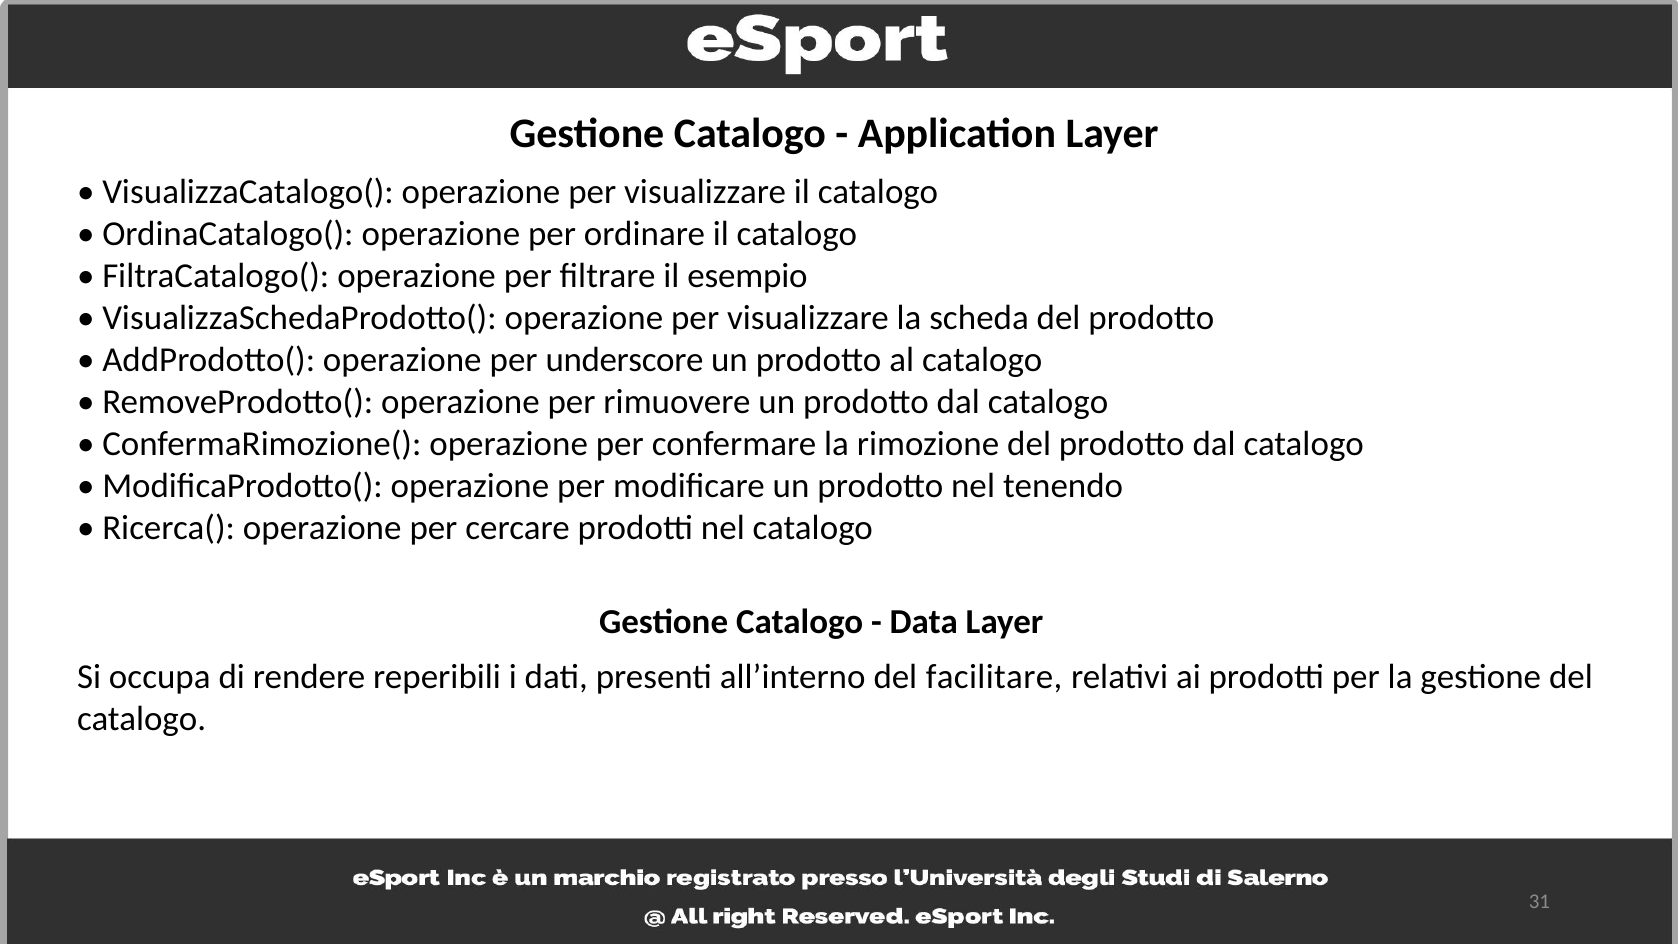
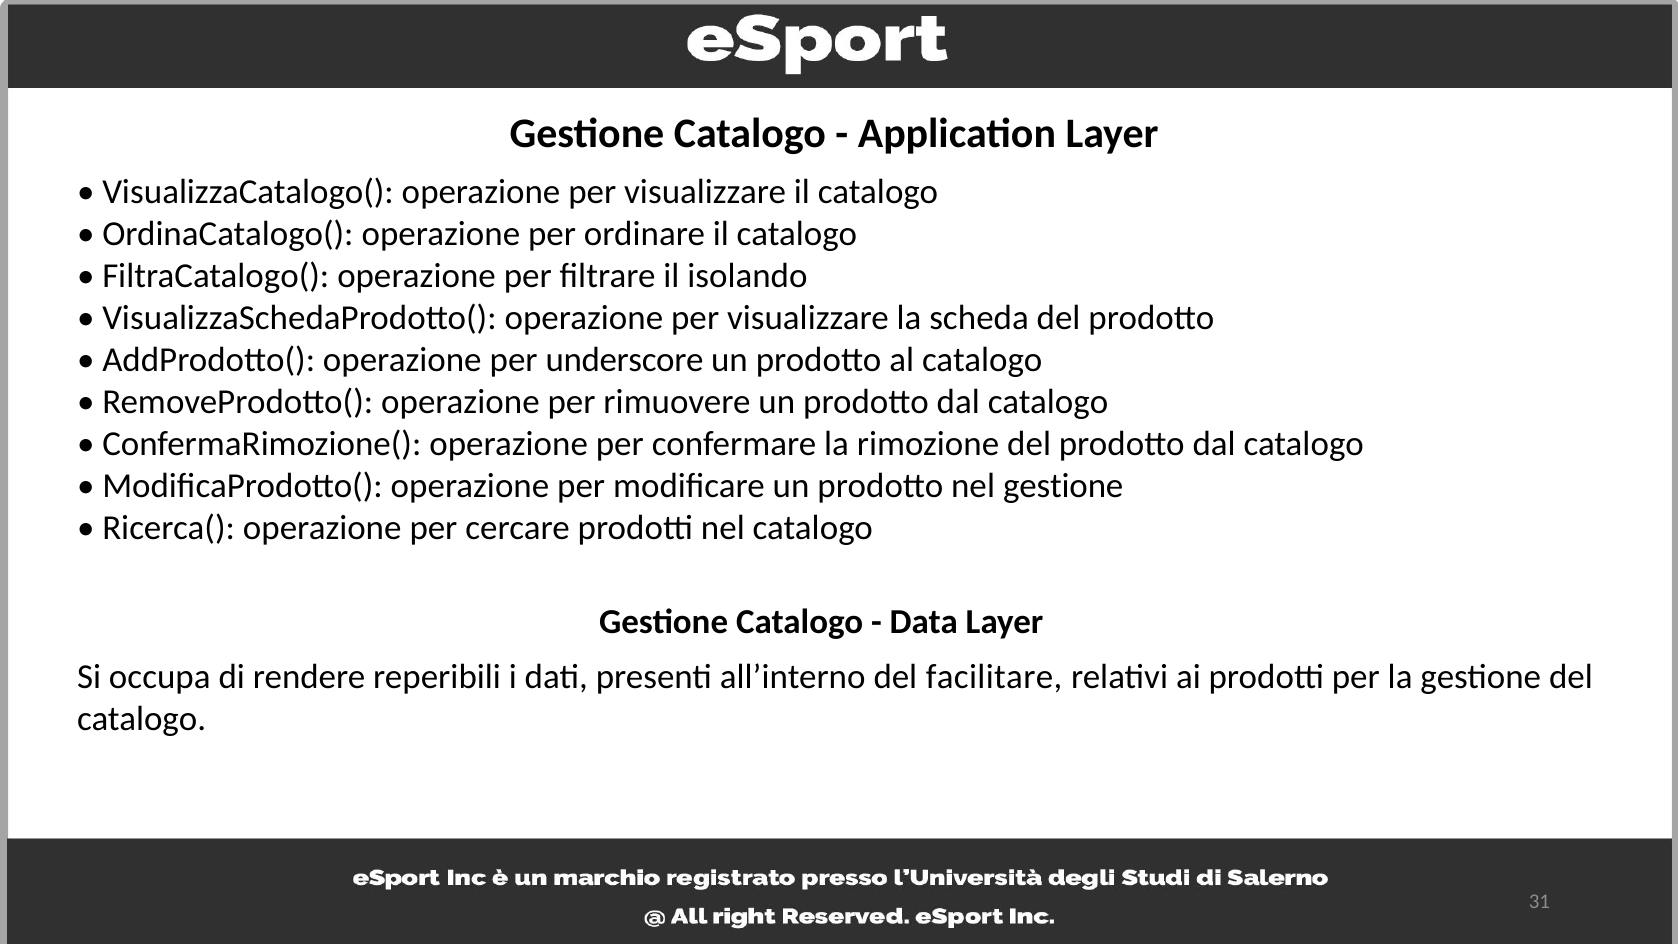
esempio: esempio -> isolando
nel tenendo: tenendo -> gestione
